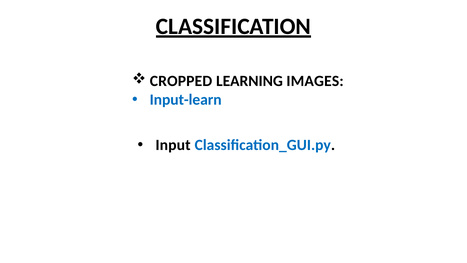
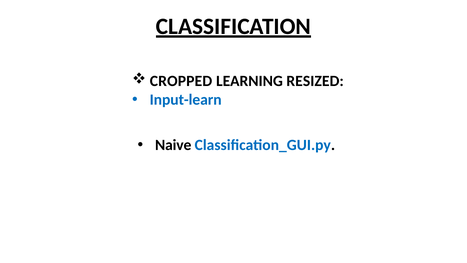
IMAGES: IMAGES -> RESIZED
Input: Input -> Naive
